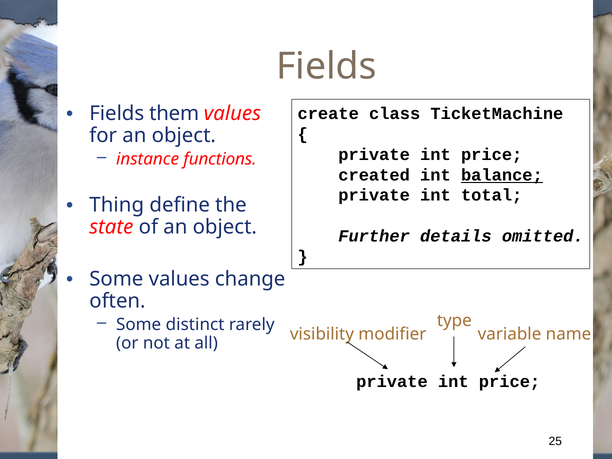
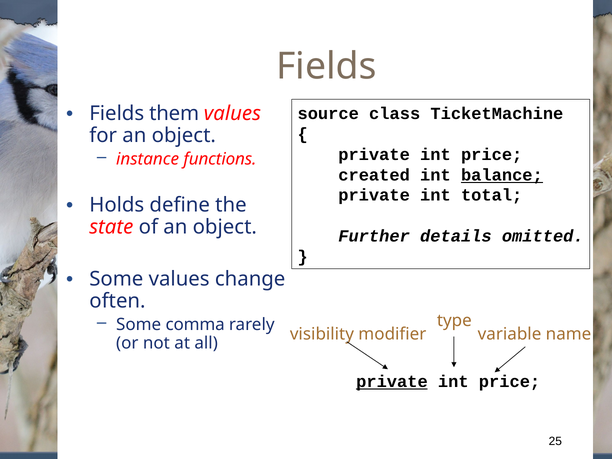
create: create -> source
Thing: Thing -> Holds
distinct: distinct -> comma
private at (392, 382) underline: none -> present
